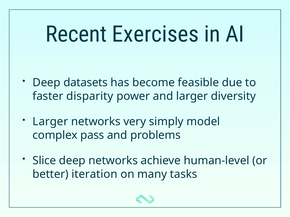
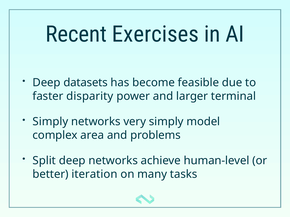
diversity: diversity -> terminal
Larger at (50, 122): Larger -> Simply
pass: pass -> area
Slice: Slice -> Split
